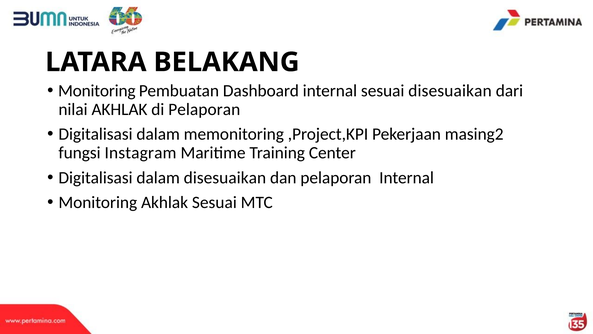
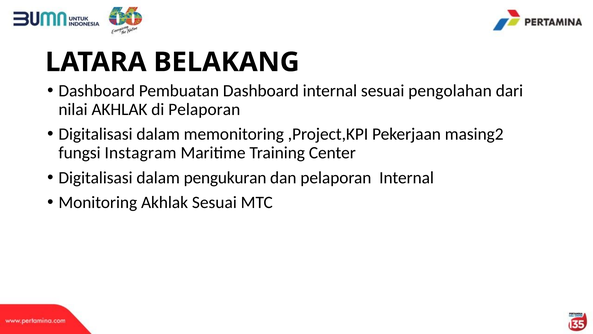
Monitoring at (97, 91): Monitoring -> Dashboard
sesuai disesuaikan: disesuaikan -> pengolahan
dalam disesuaikan: disesuaikan -> pengukuran
